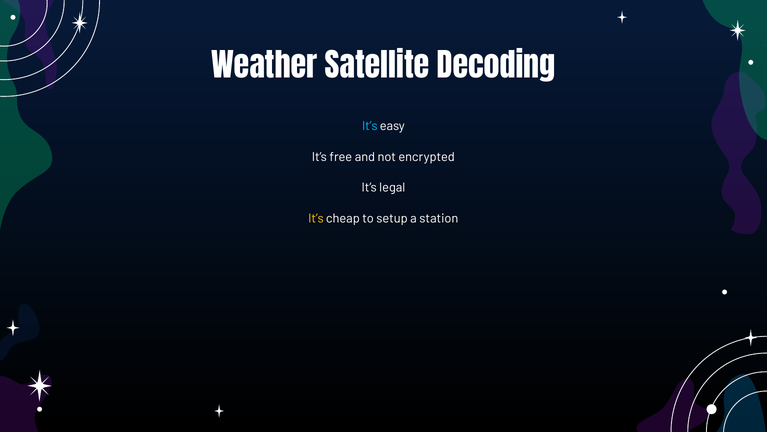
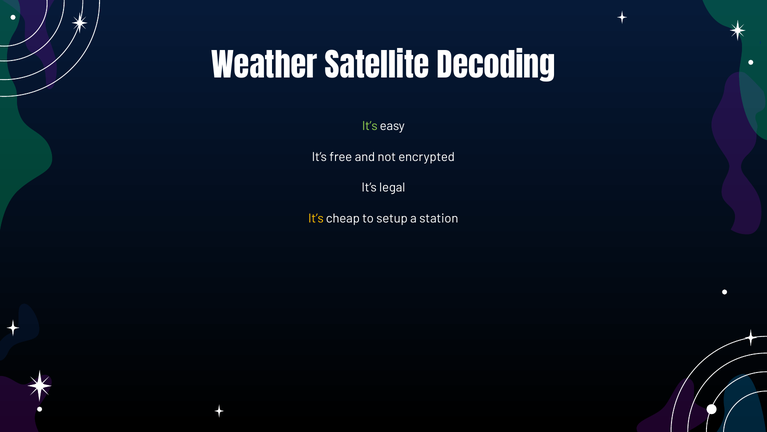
It’s at (370, 126) colour: light blue -> light green
